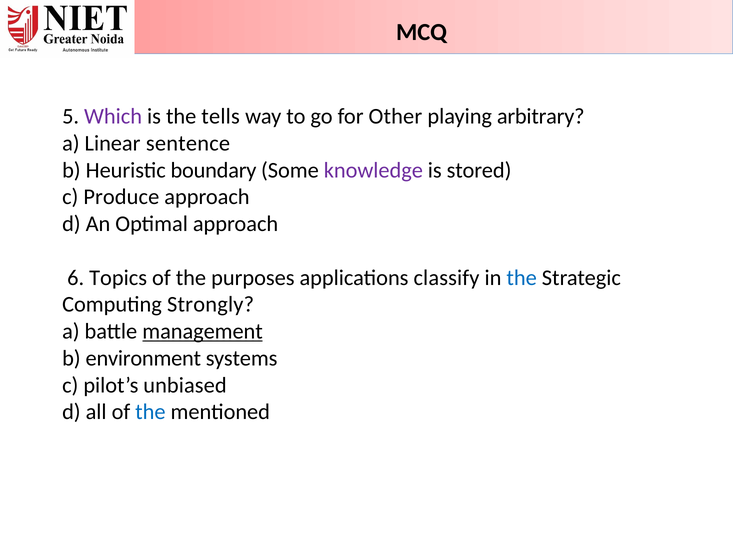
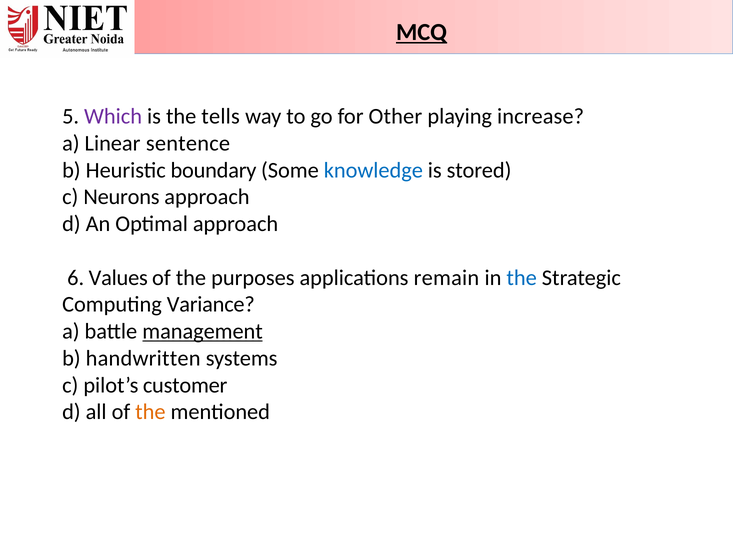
MCQ underline: none -> present
arbitrary: arbitrary -> increase
knowledge colour: purple -> blue
Produce: Produce -> Neurons
Topics: Topics -> Values
classify: classify -> remain
Strongly: Strongly -> Variance
environment: environment -> handwritten
unbiased: unbiased -> customer
the at (150, 412) colour: blue -> orange
